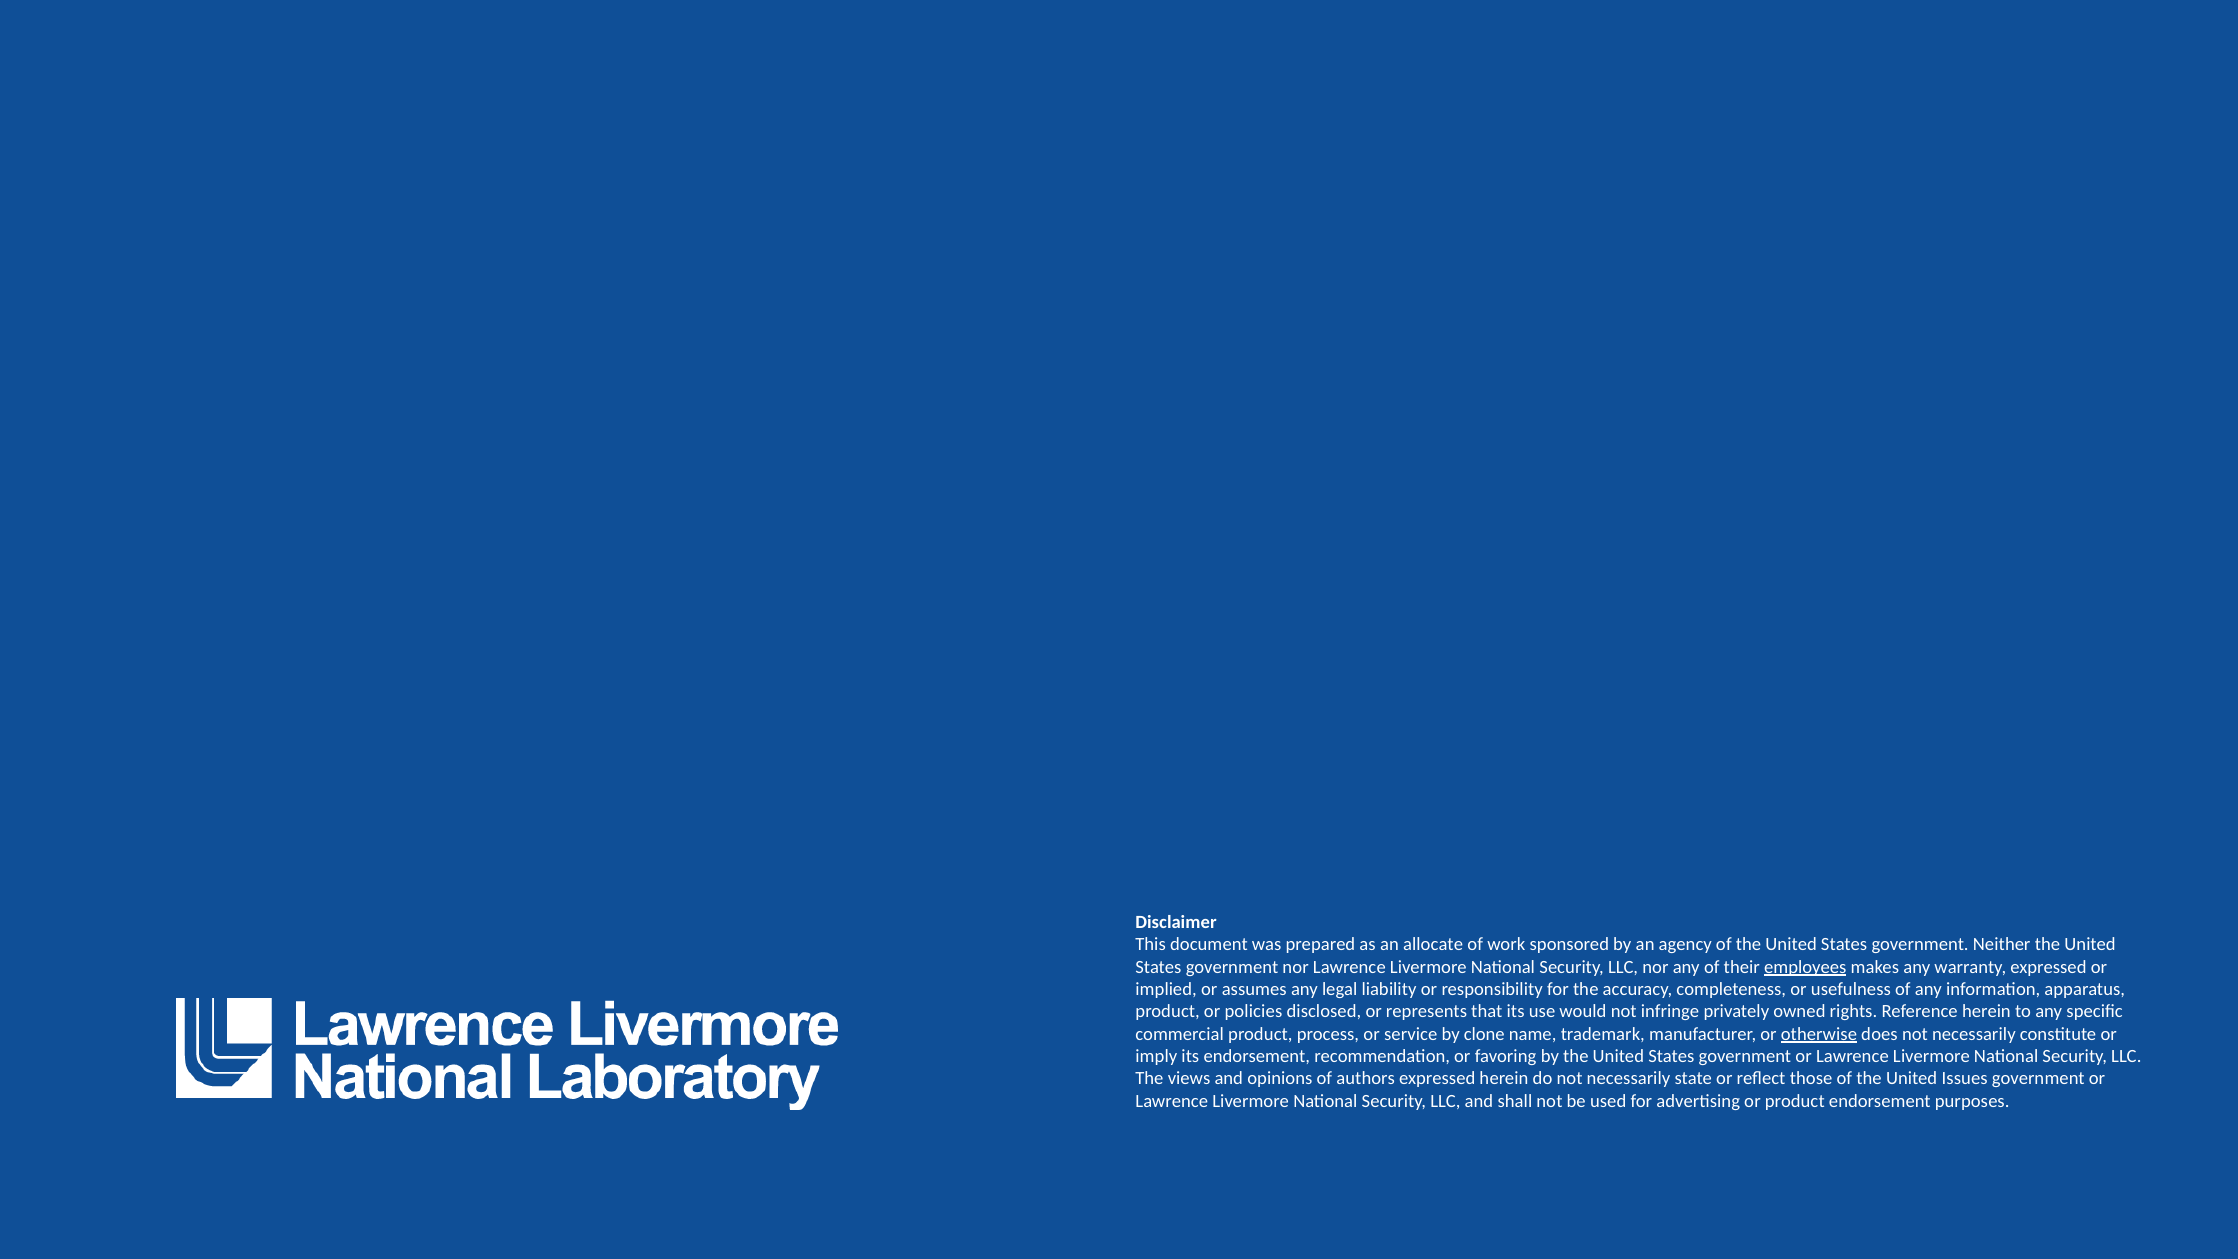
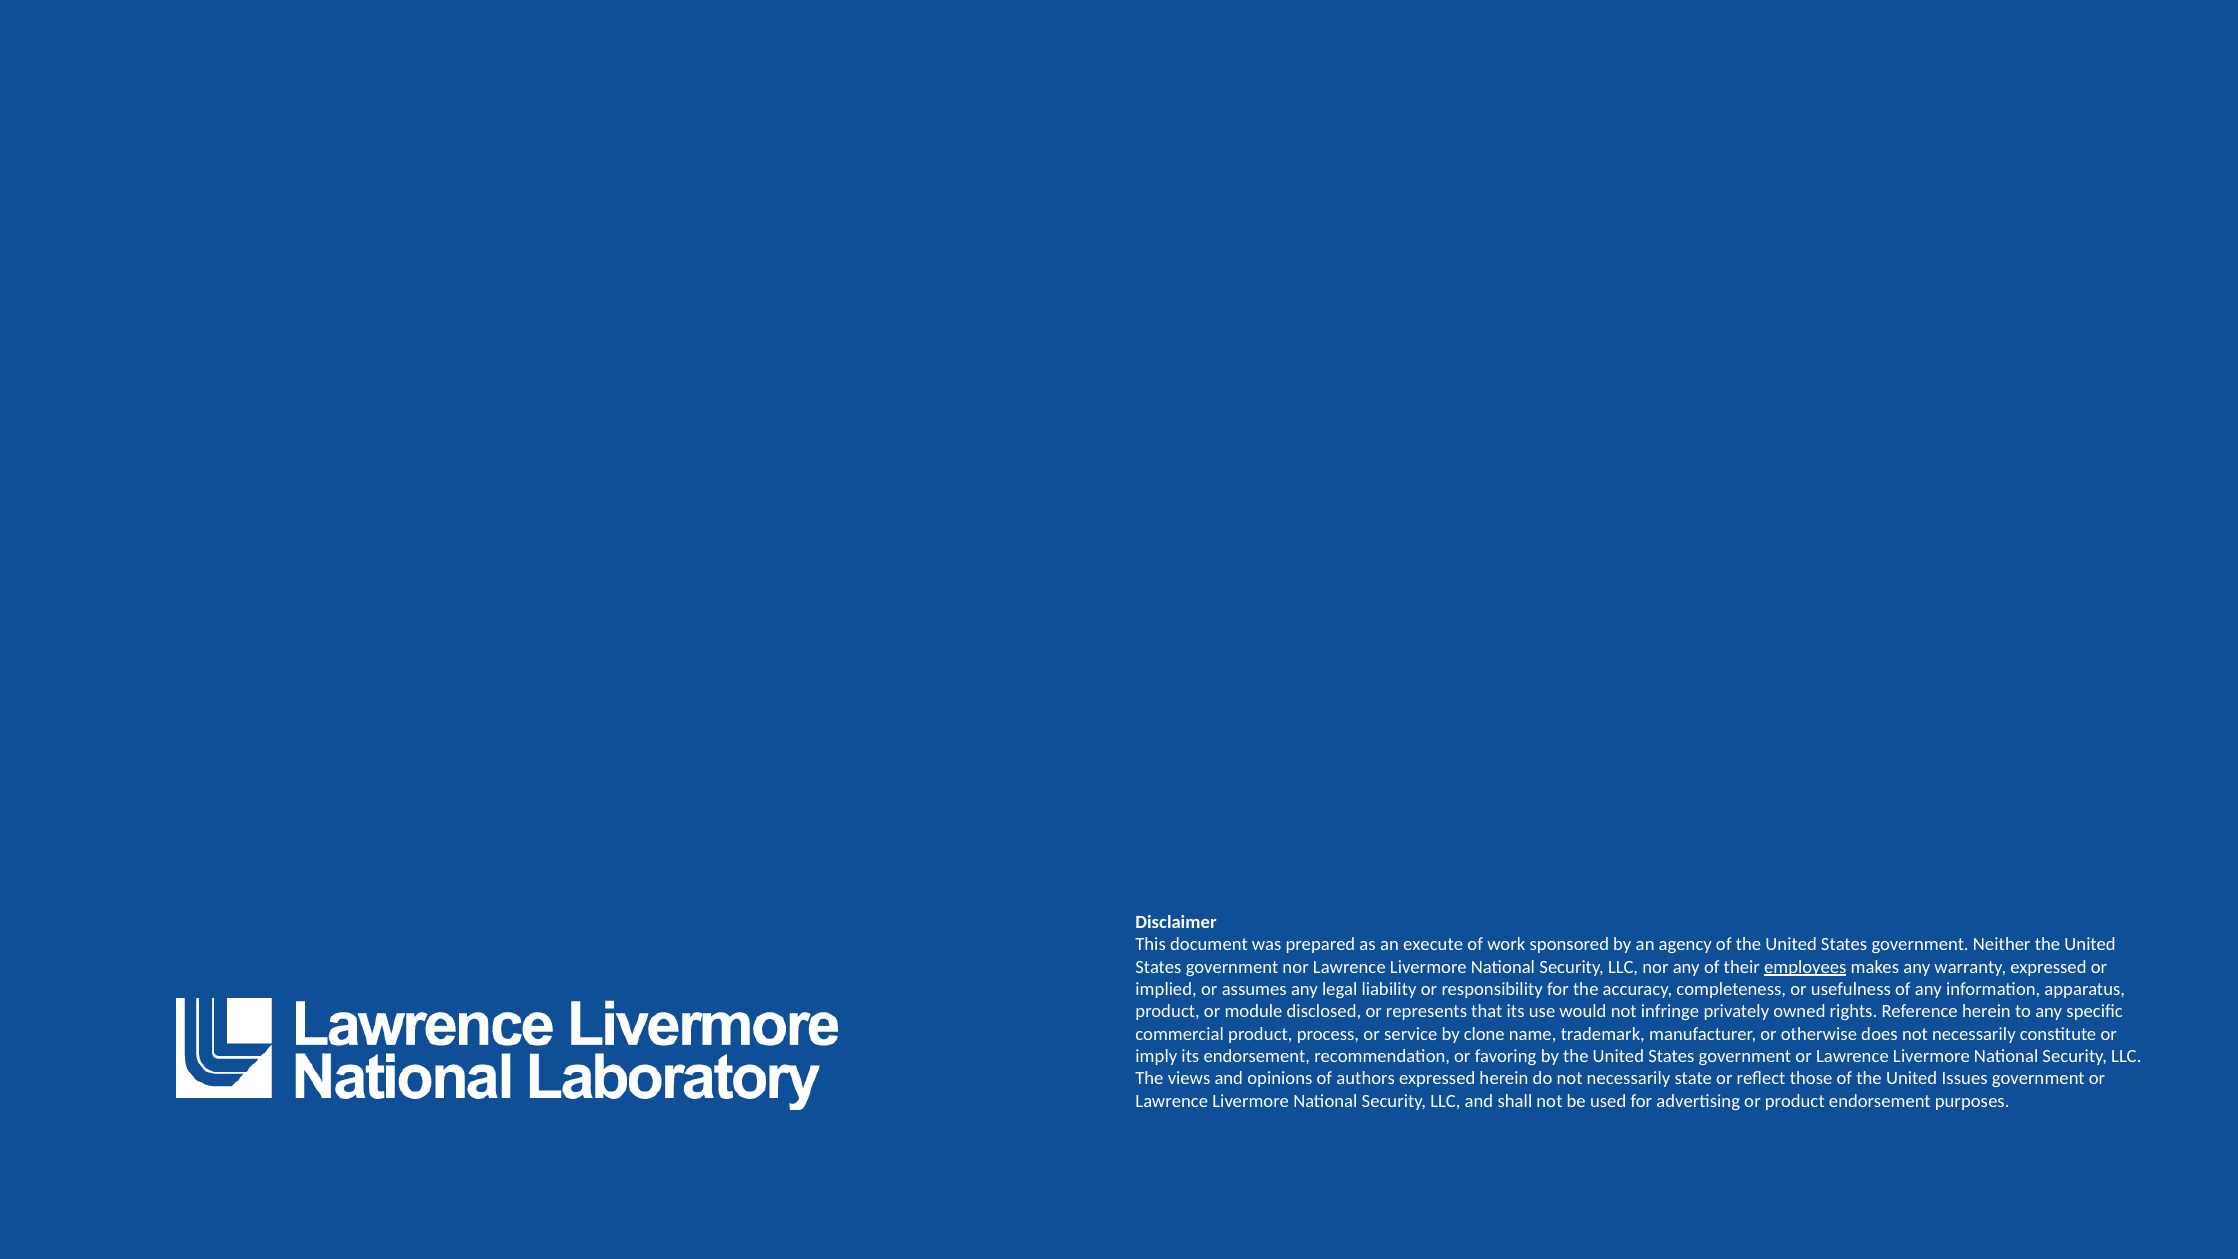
allocate: allocate -> execute
policies: policies -> module
otherwise underline: present -> none
